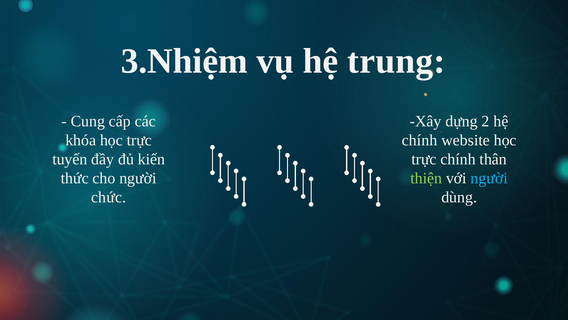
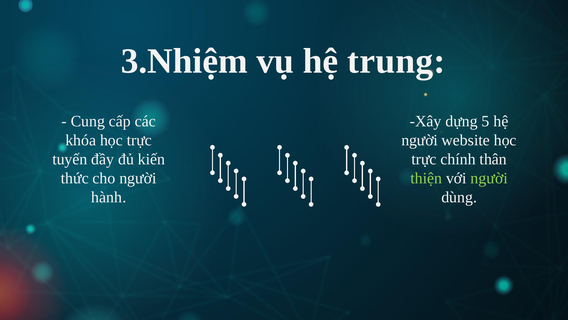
2: 2 -> 5
chính at (420, 140): chính -> người
người at (489, 178) colour: light blue -> light green
chức: chức -> hành
